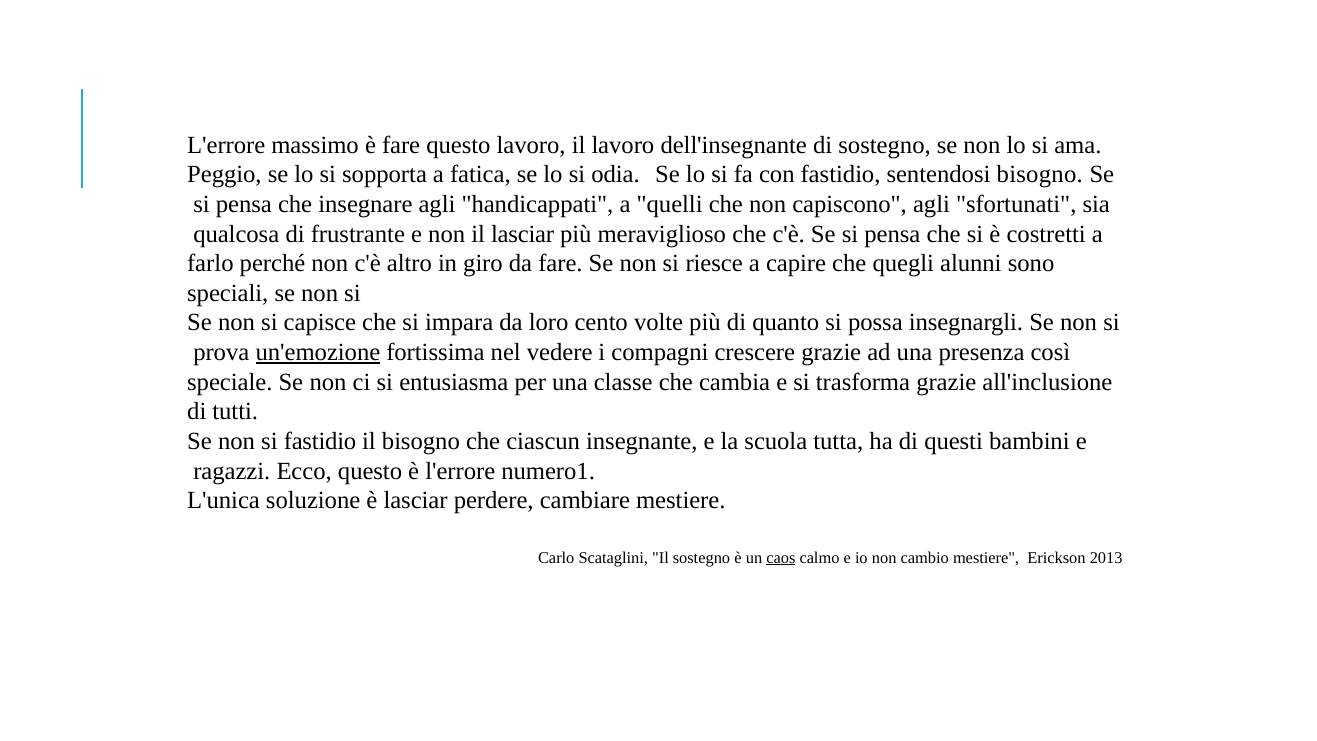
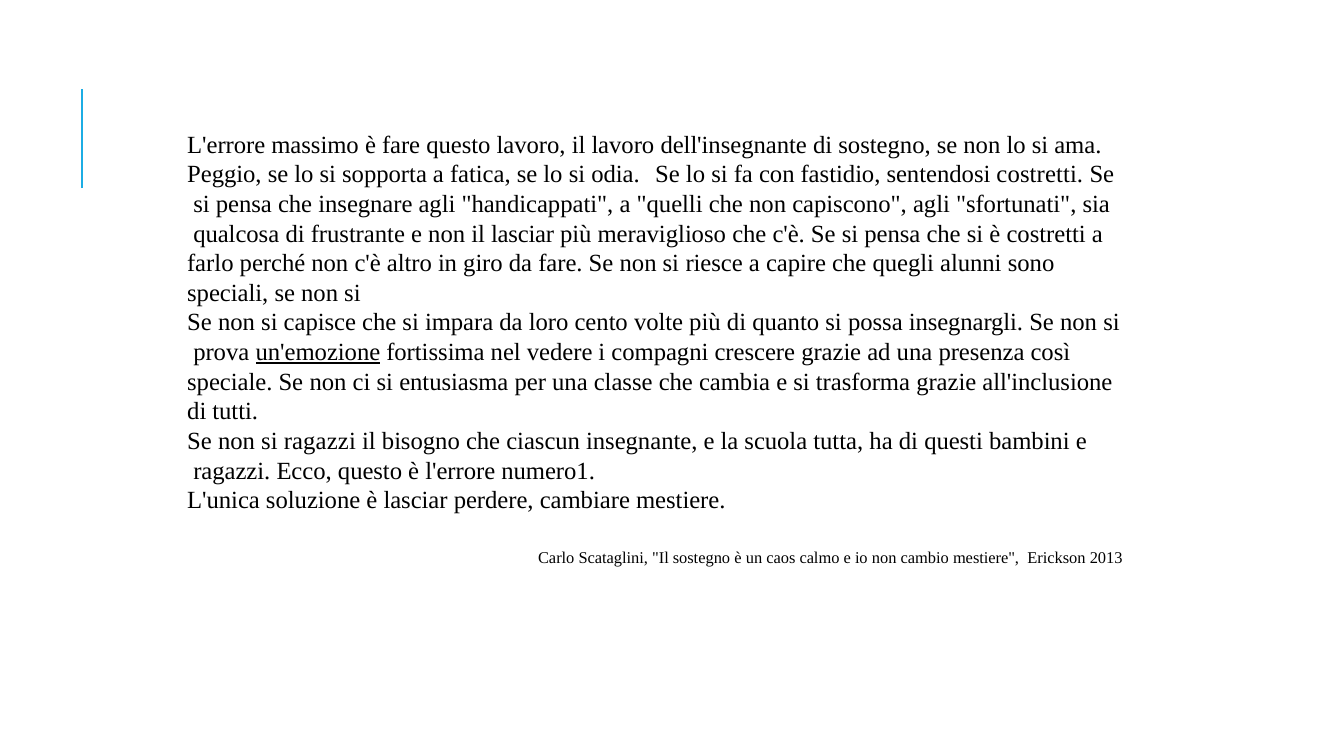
sentendosi bisogno: bisogno -> costretti
si fastidio: fastidio -> ragazzi
caos underline: present -> none
